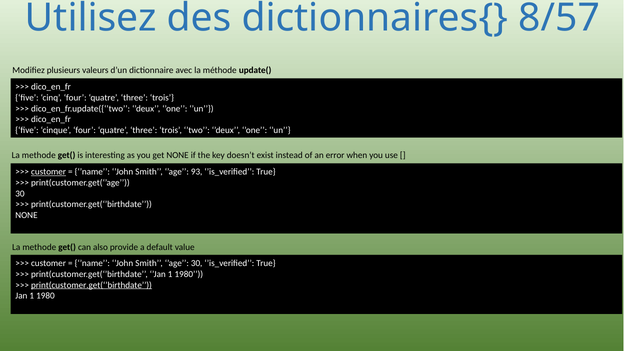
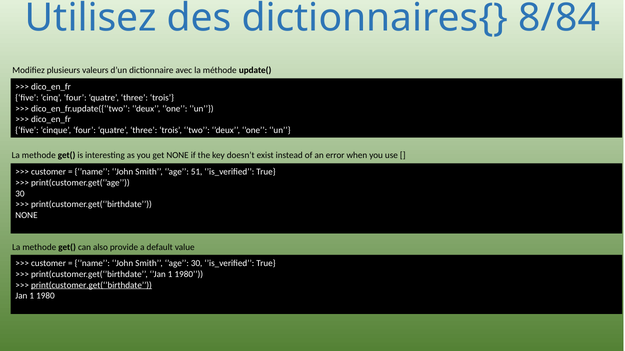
8/57: 8/57 -> 8/84
customer at (49, 172) underline: present -> none
93: 93 -> 51
